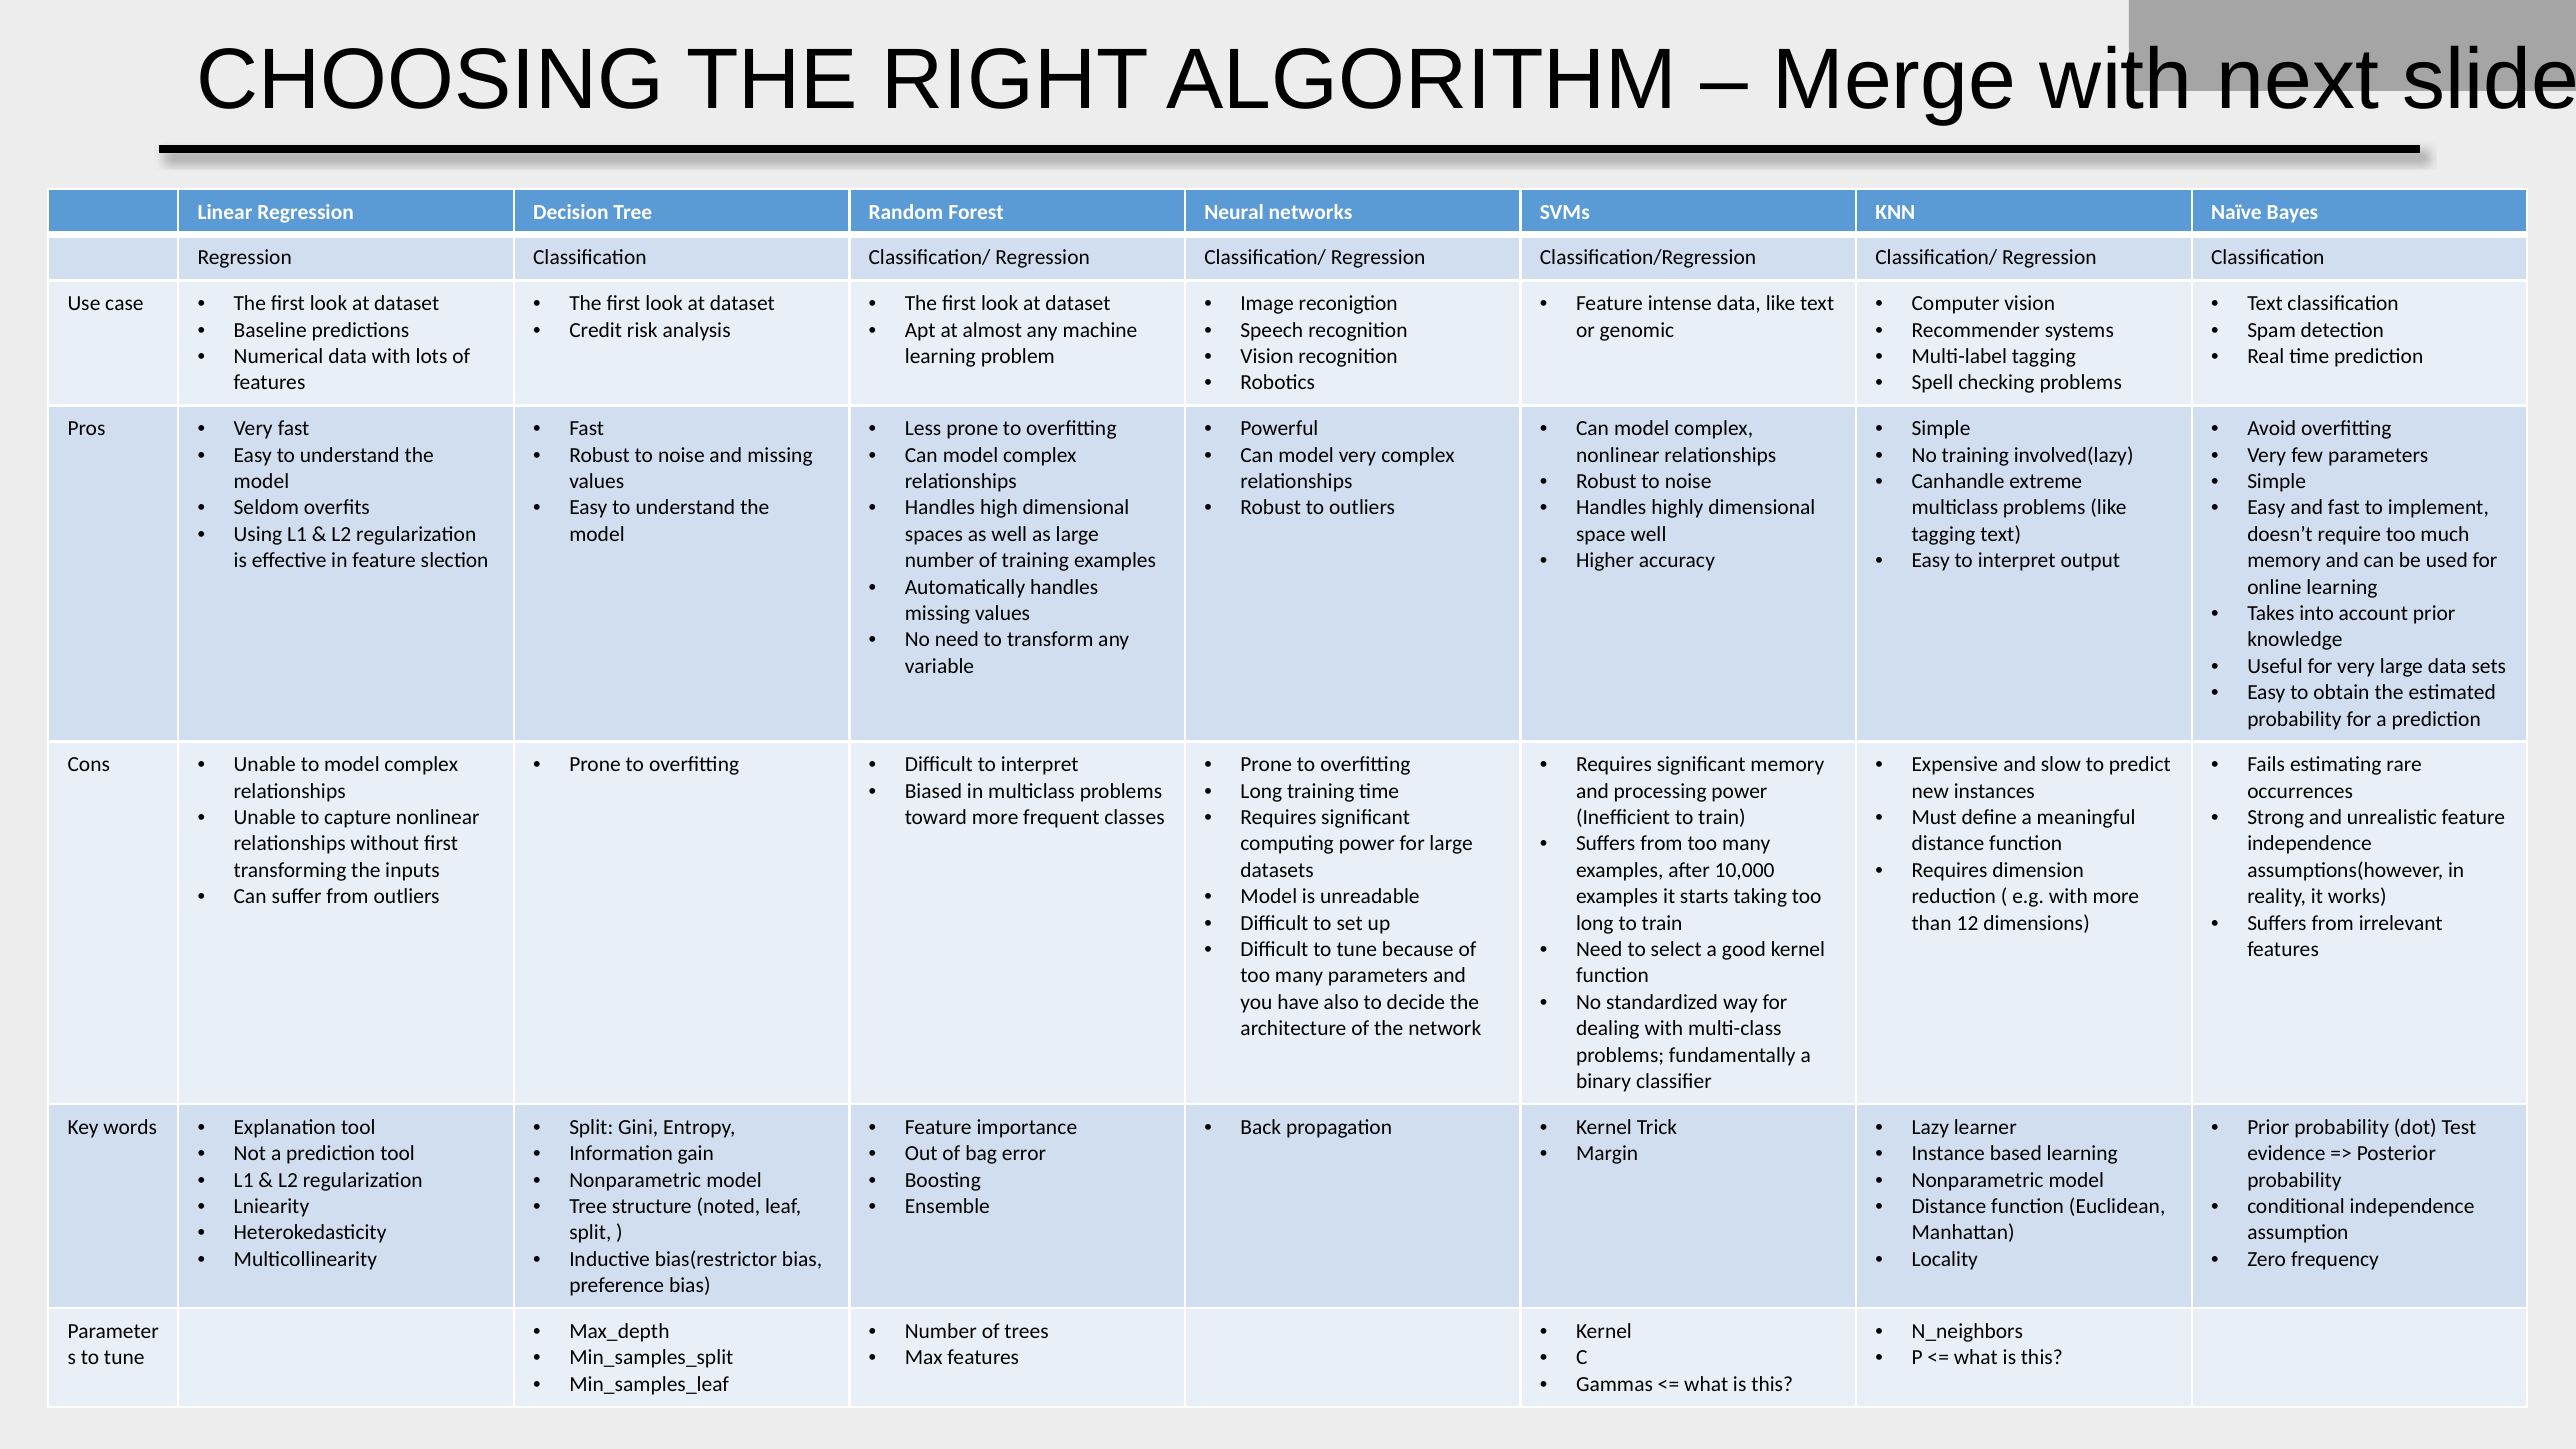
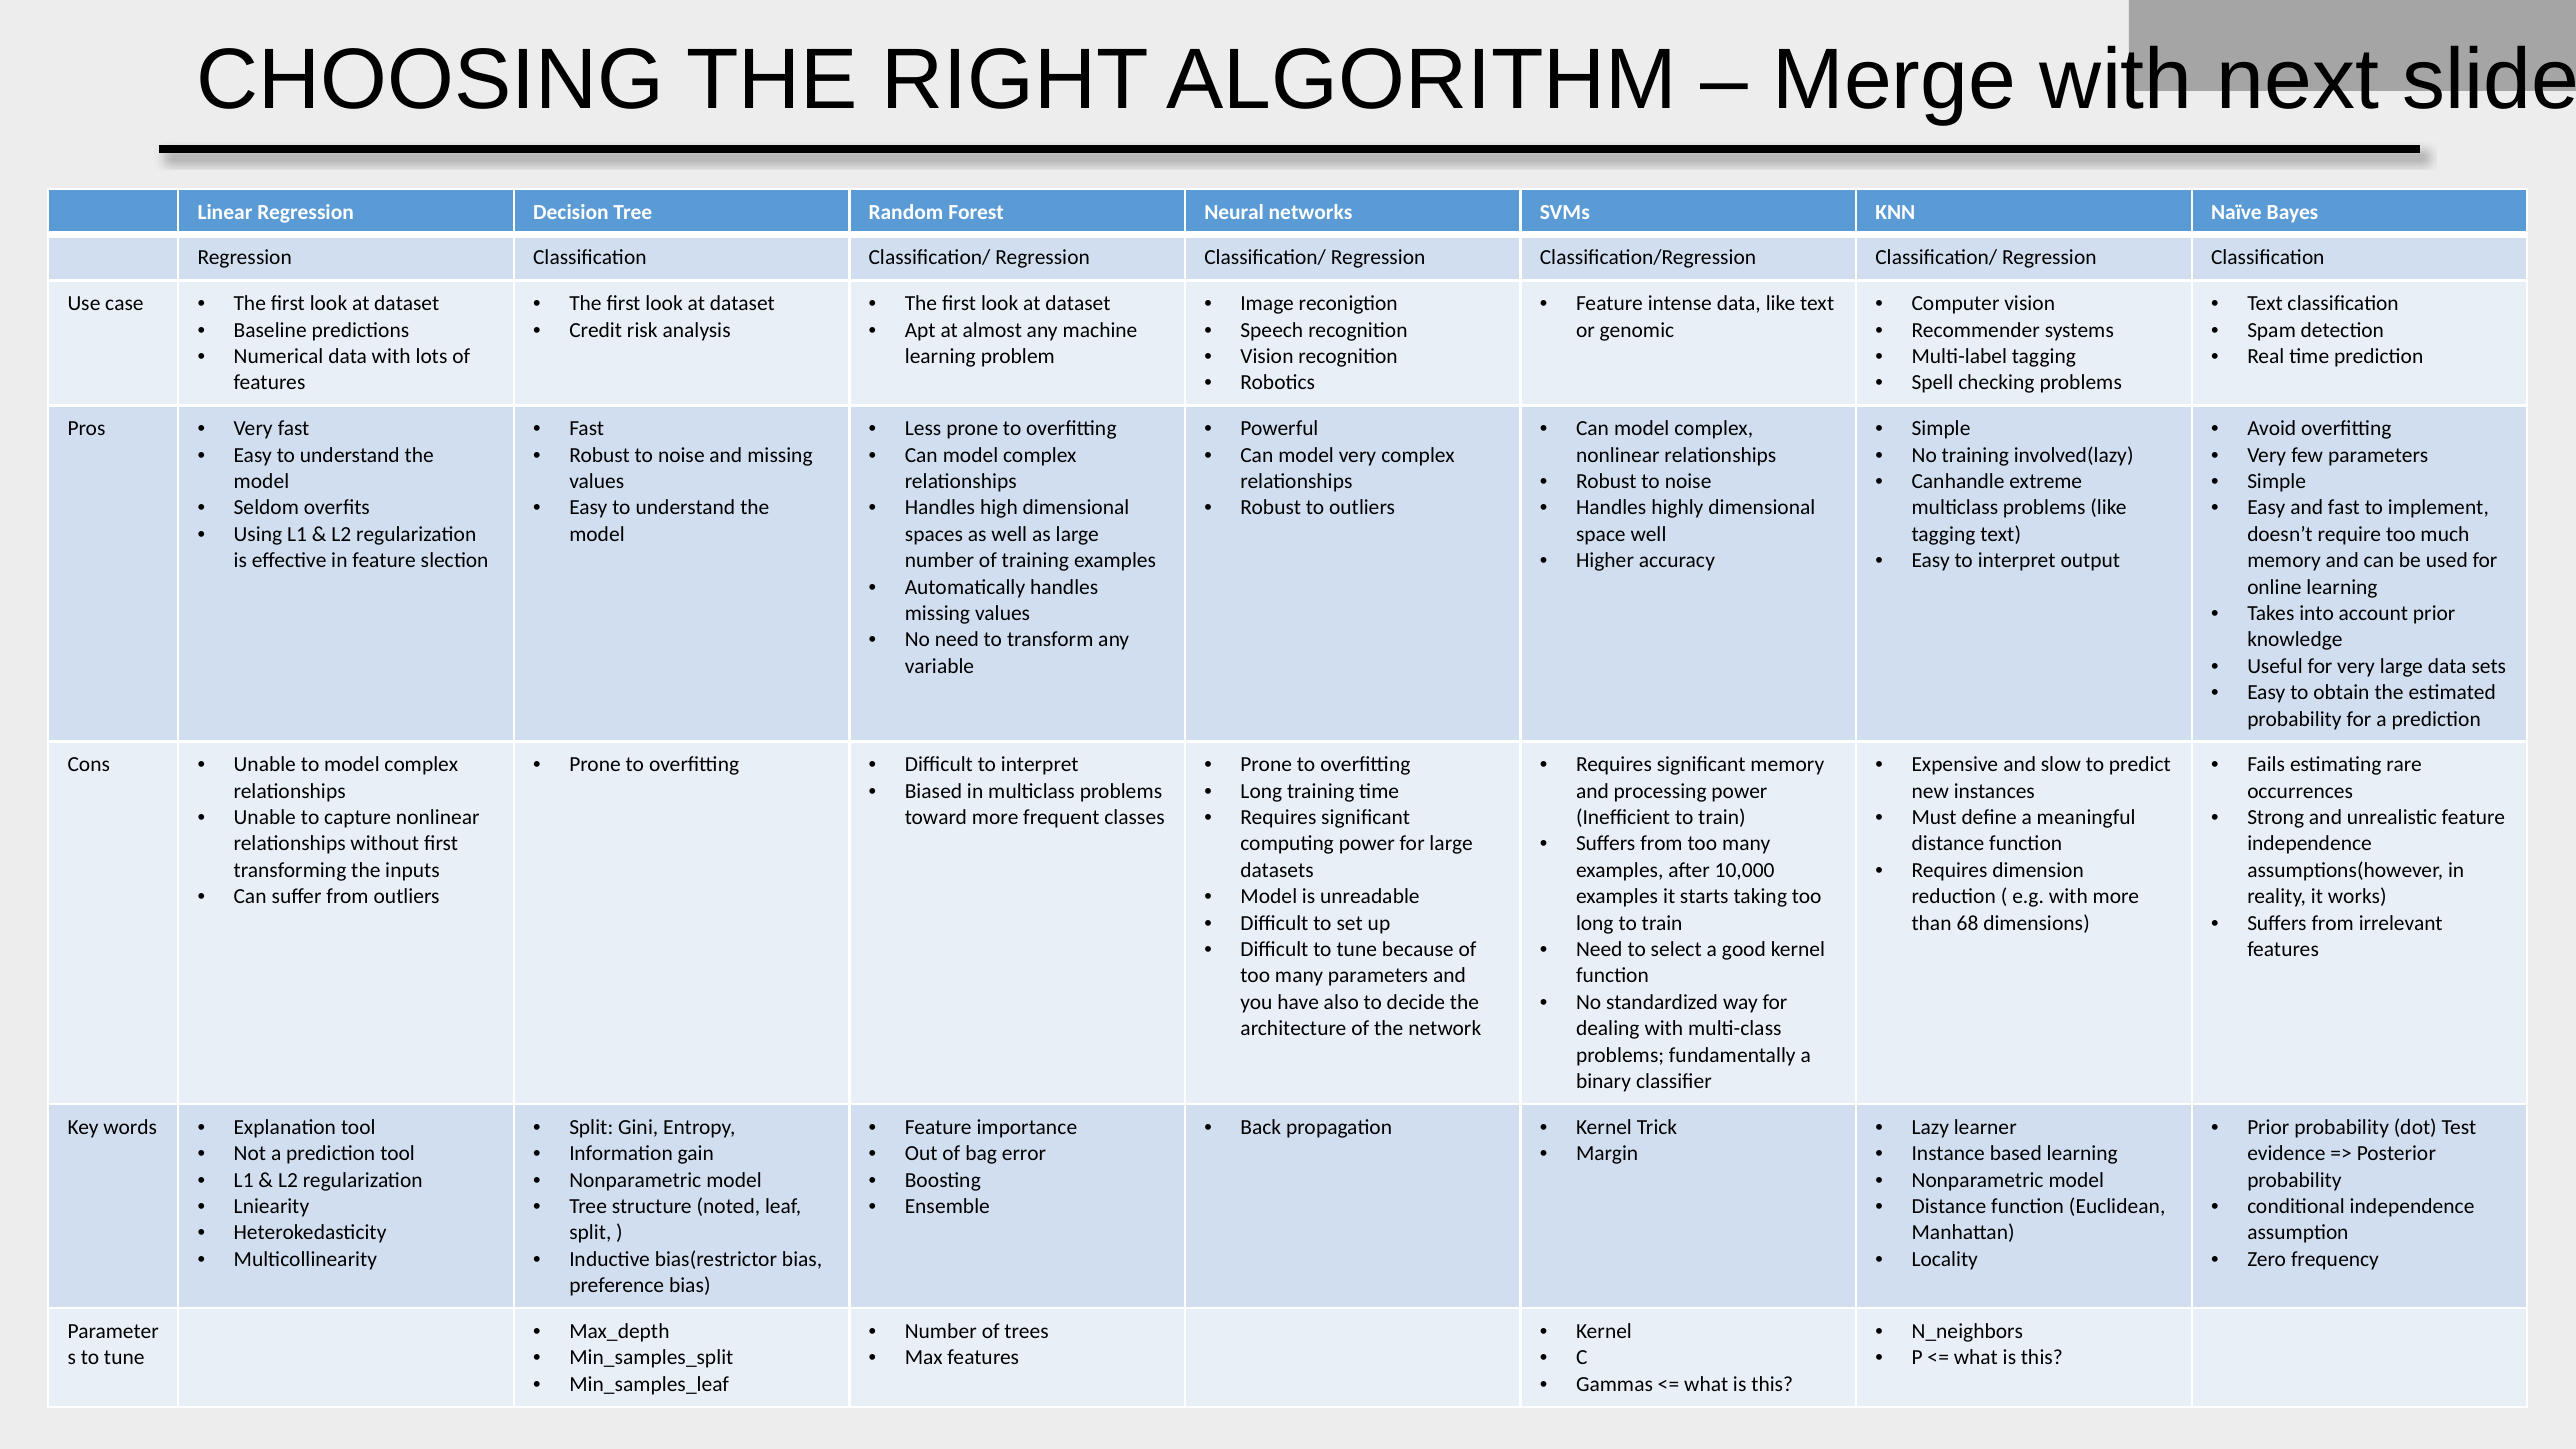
12: 12 -> 68
